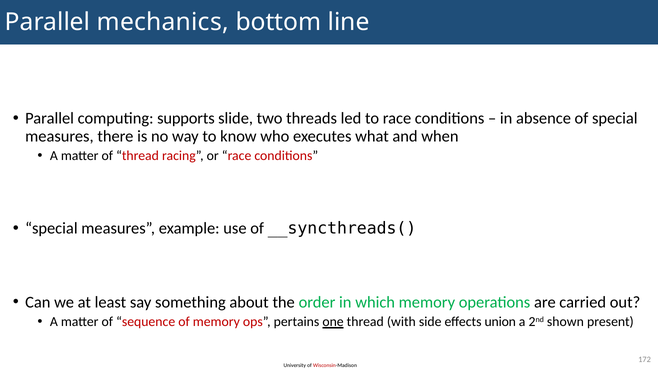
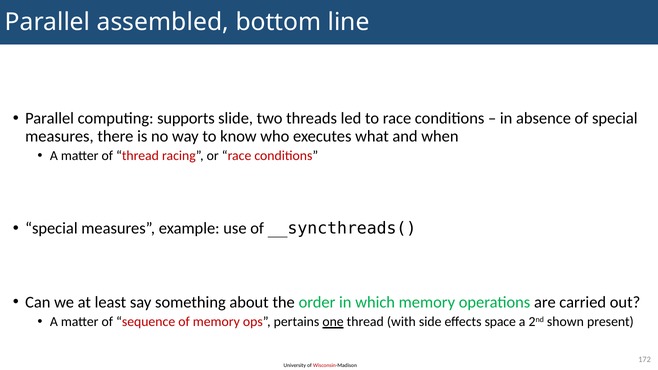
mechanics: mechanics -> assembled
union: union -> space
